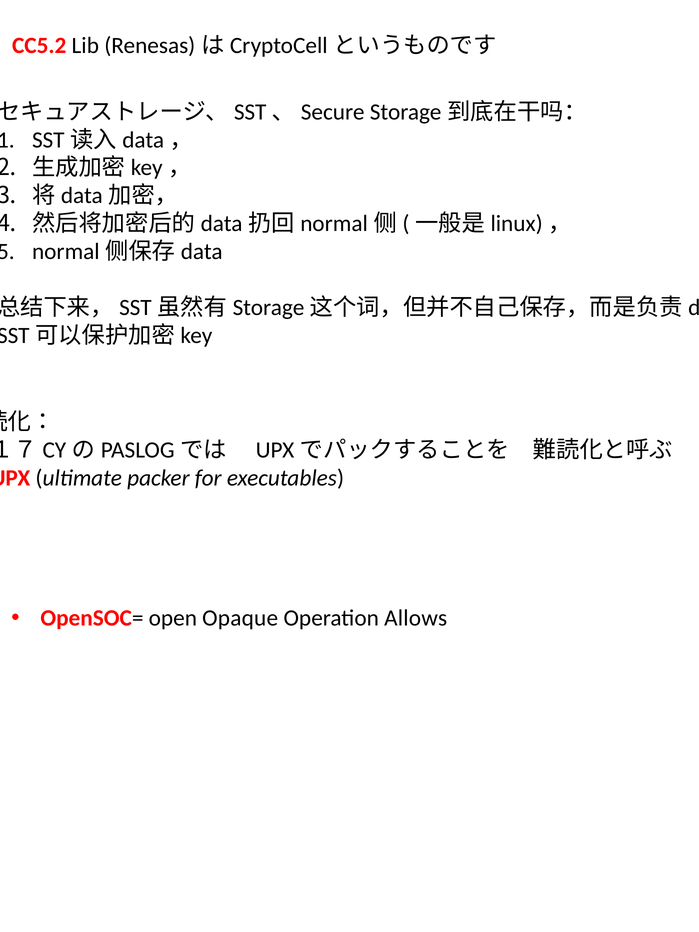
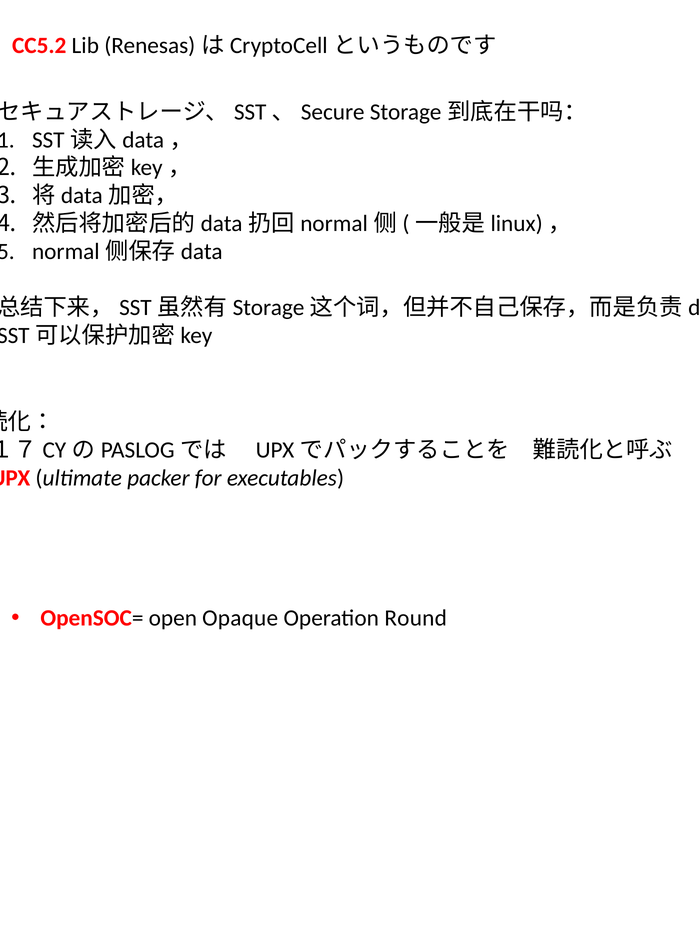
Allows: Allows -> Round
